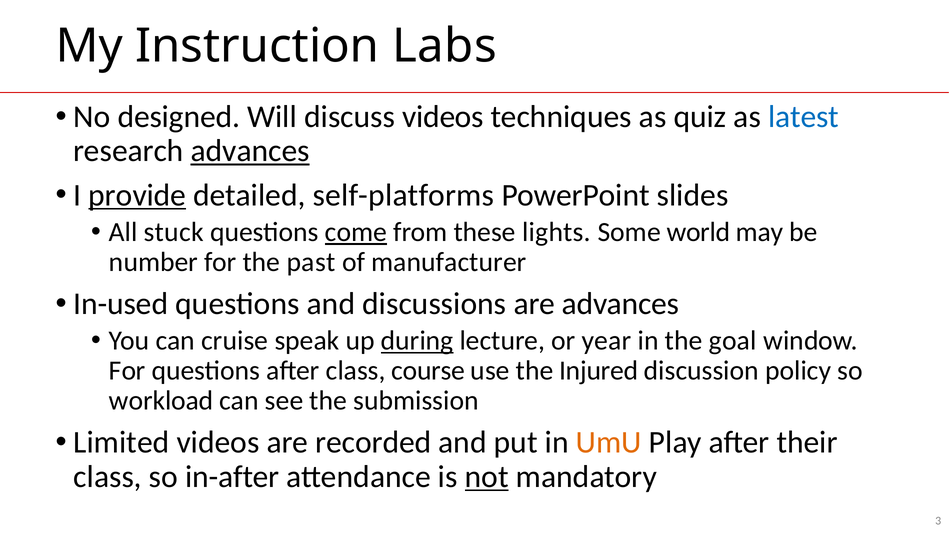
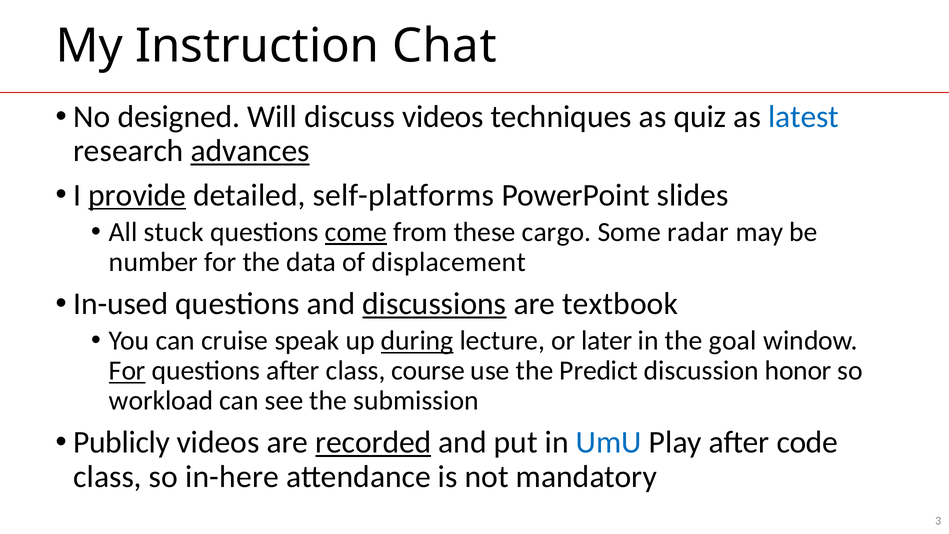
Labs: Labs -> Chat
lights: lights -> cargo
world: world -> radar
past: past -> data
manufacturer: manufacturer -> displacement
discussions underline: none -> present
are advances: advances -> textbook
year: year -> later
For at (127, 371) underline: none -> present
Injured: Injured -> Predict
policy: policy -> honor
Limited: Limited -> Publicly
recorded underline: none -> present
UmU colour: orange -> blue
their: their -> code
in-after: in-after -> in-here
not underline: present -> none
